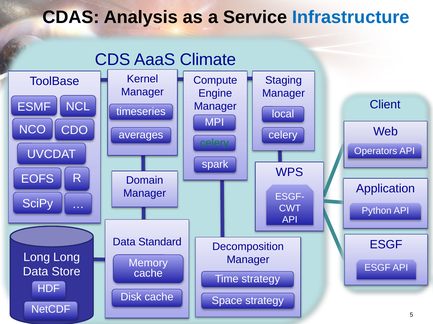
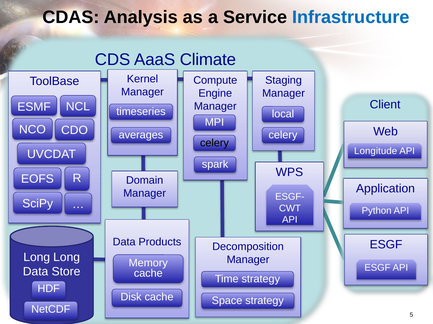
celery at (214, 143) colour: green -> black
Operators: Operators -> Longitude
Standard: Standard -> Products
